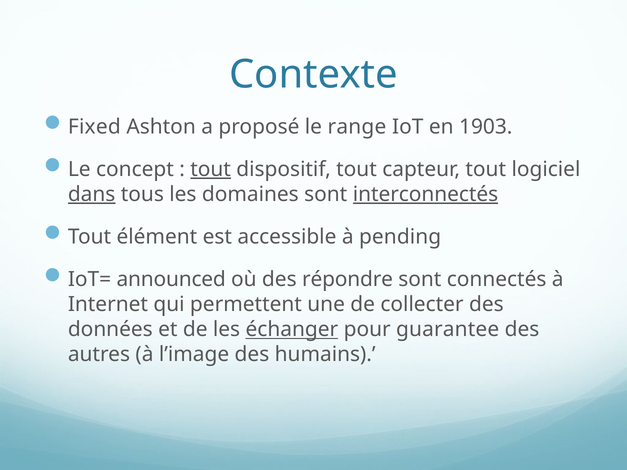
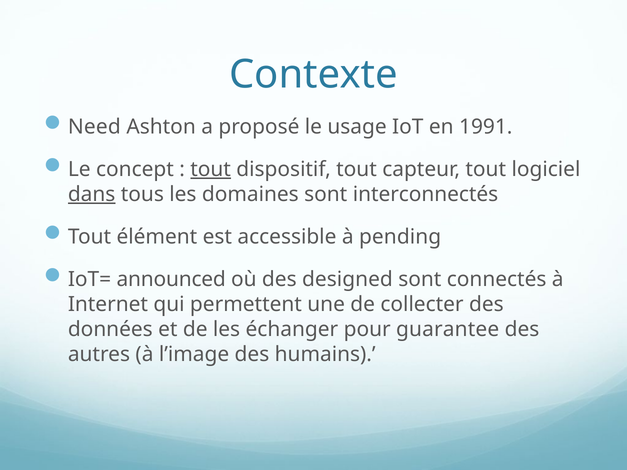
Fixed: Fixed -> Need
range: range -> usage
1903: 1903 -> 1991
interconnectés underline: present -> none
répondre: répondre -> designed
échanger underline: present -> none
